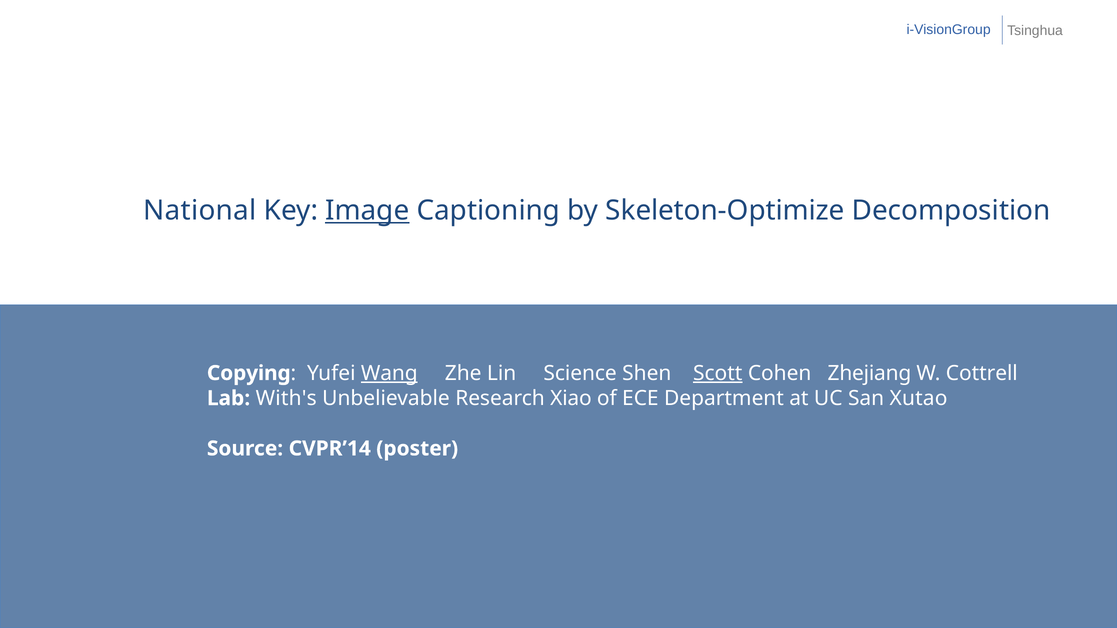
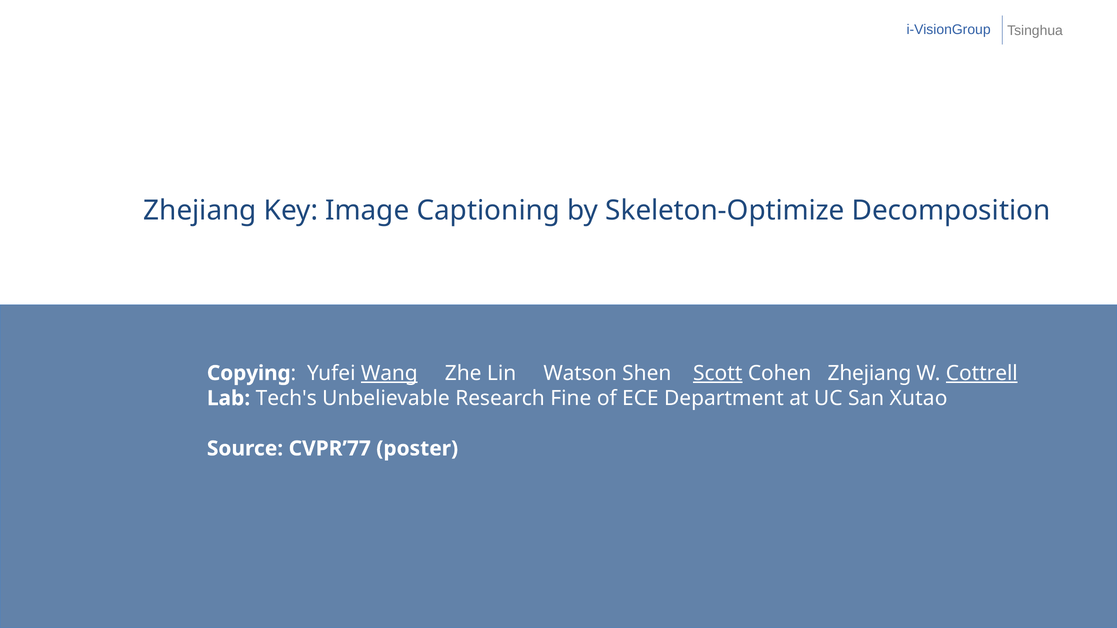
National at (200, 211): National -> Zhejiang
Image underline: present -> none
Science: Science -> Watson
Cottrell underline: none -> present
With's: With's -> Tech's
Xiao: Xiao -> Fine
CVPR’14: CVPR’14 -> CVPR’77
